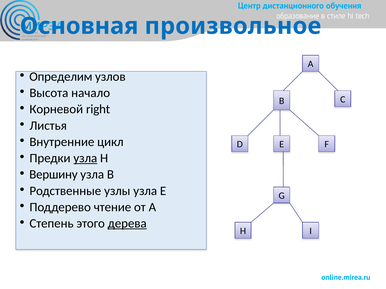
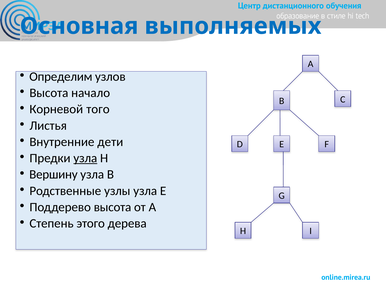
произвольное: произвольное -> выполняемых
right: right -> того
цикл: цикл -> дети
Поддерево чтение: чтение -> высота
дерева underline: present -> none
